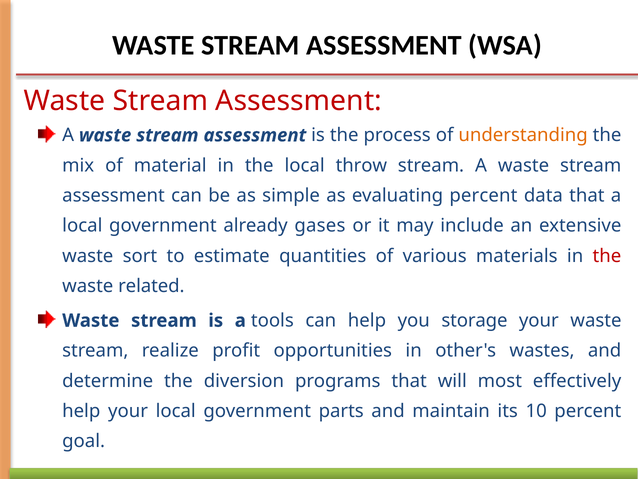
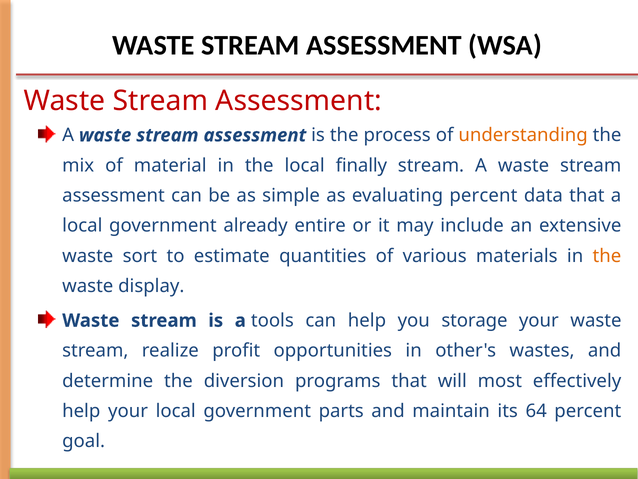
throw: throw -> finally
gases: gases -> entire
the at (607, 256) colour: red -> orange
related: related -> display
10: 10 -> 64
